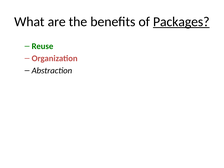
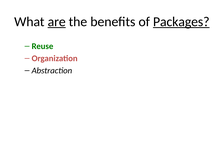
are underline: none -> present
